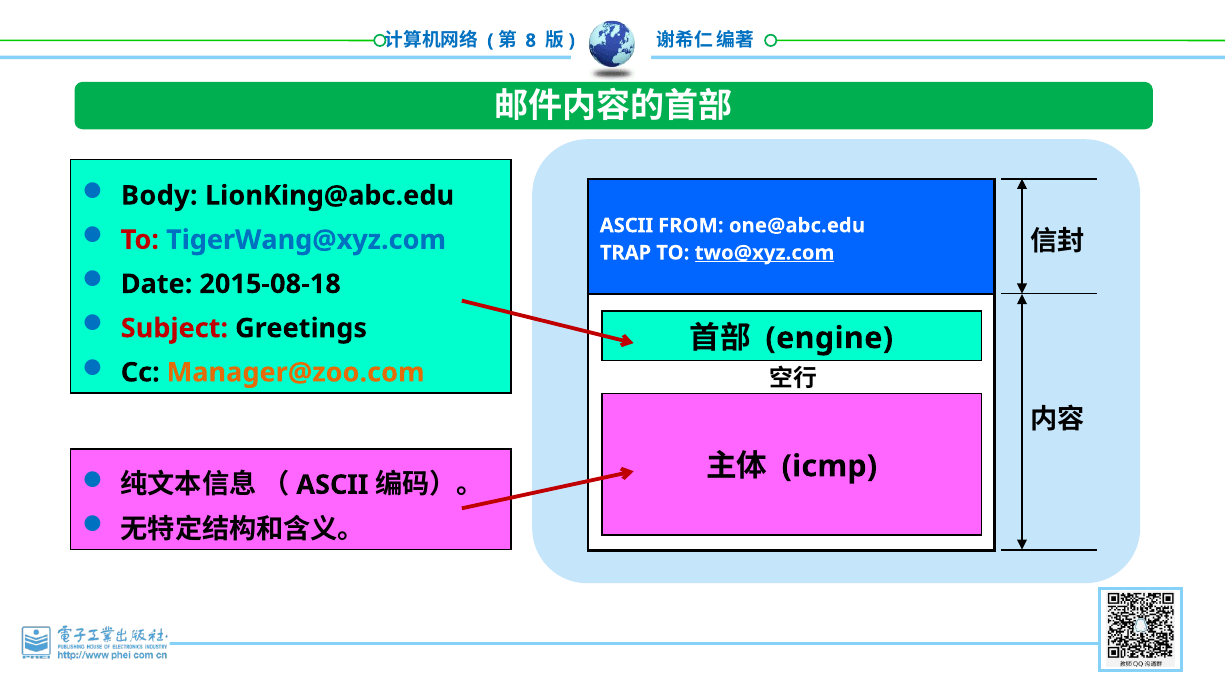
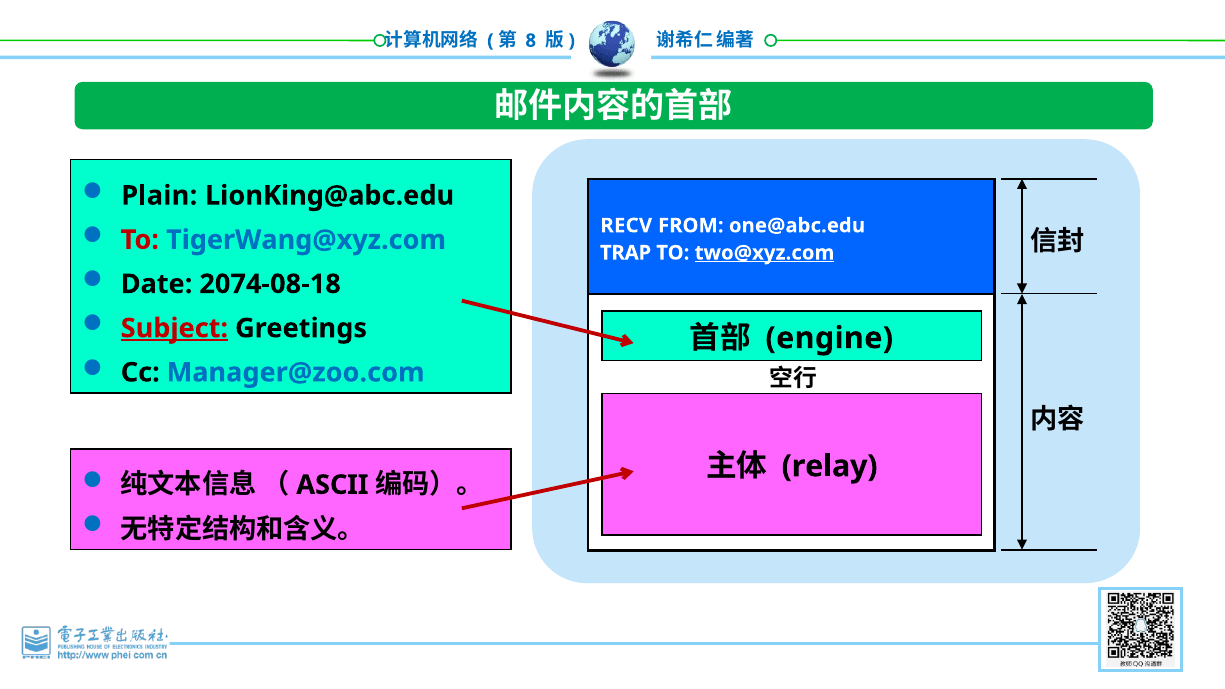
Body: Body -> Plain
ASCII at (626, 226): ASCII -> RECV
2015-08-18: 2015-08-18 -> 2074-08-18
Subject underline: none -> present
Manager@zoo.com colour: orange -> blue
icmp: icmp -> relay
